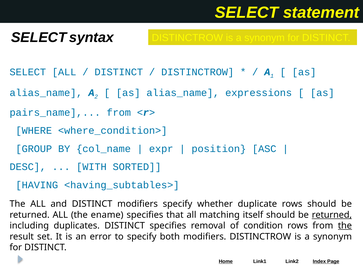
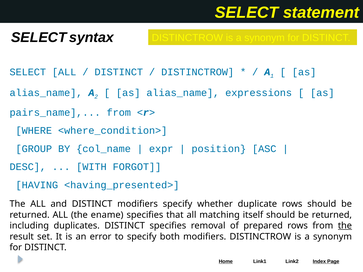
SORTED: SORTED -> FORGOT
<having_subtables>: <having_subtables> -> <having_presented>
returned at (332, 215) underline: present -> none
condition: condition -> prepared
